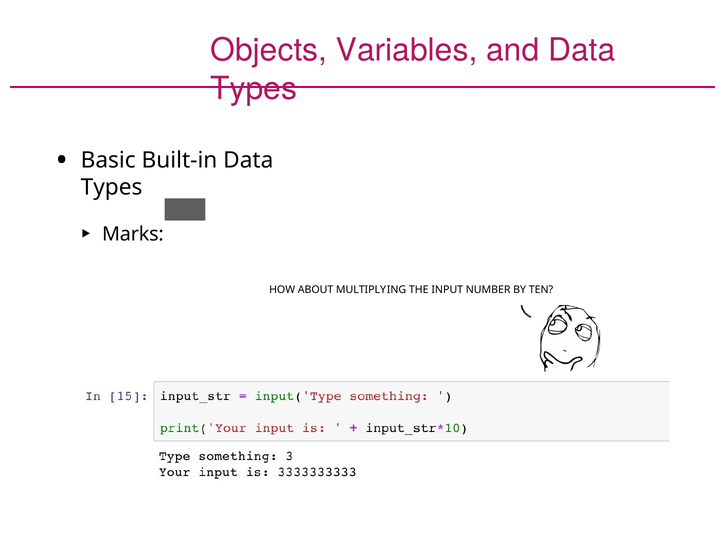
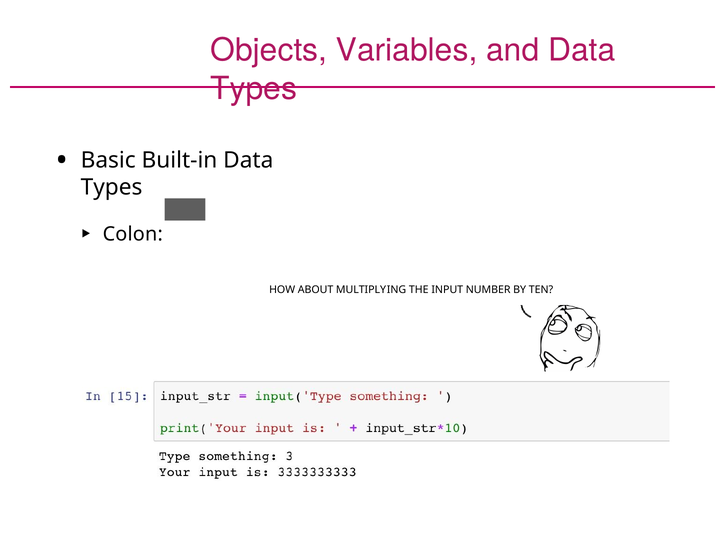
Marks: Marks -> Colon
